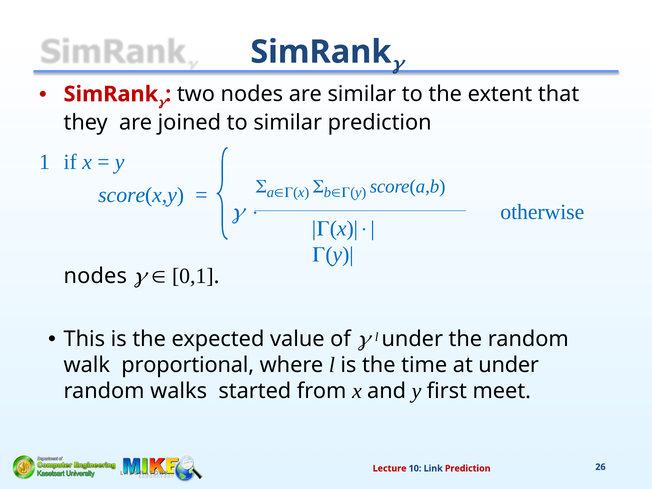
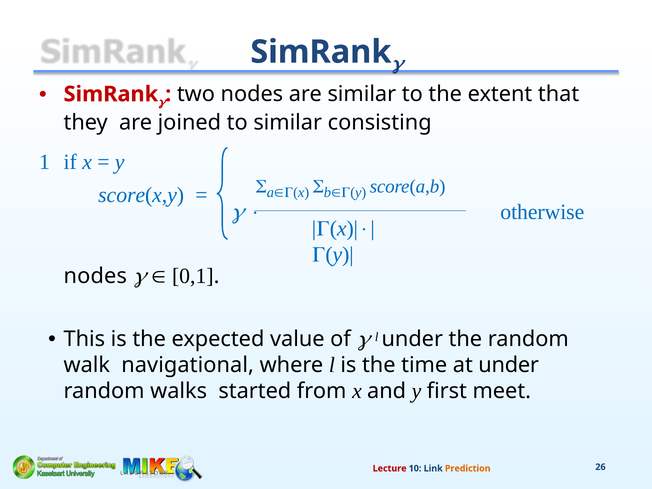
similar prediction: prediction -> consisting
proportional: proportional -> navigational
Prediction at (468, 468) colour: red -> orange
